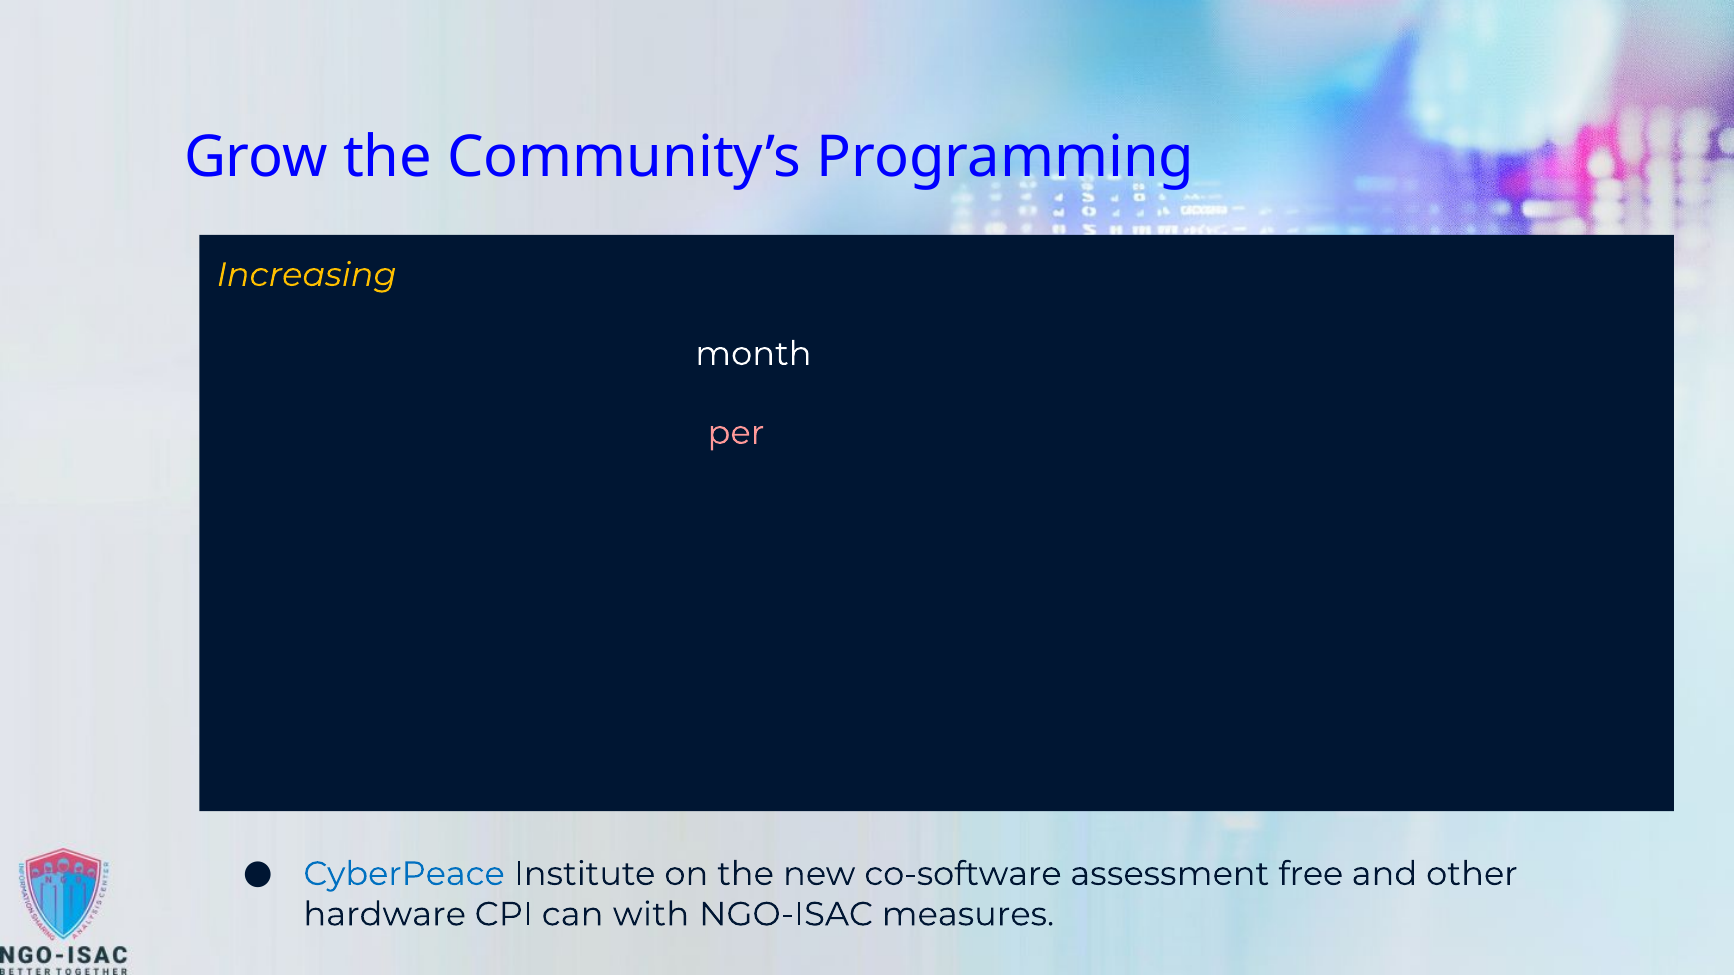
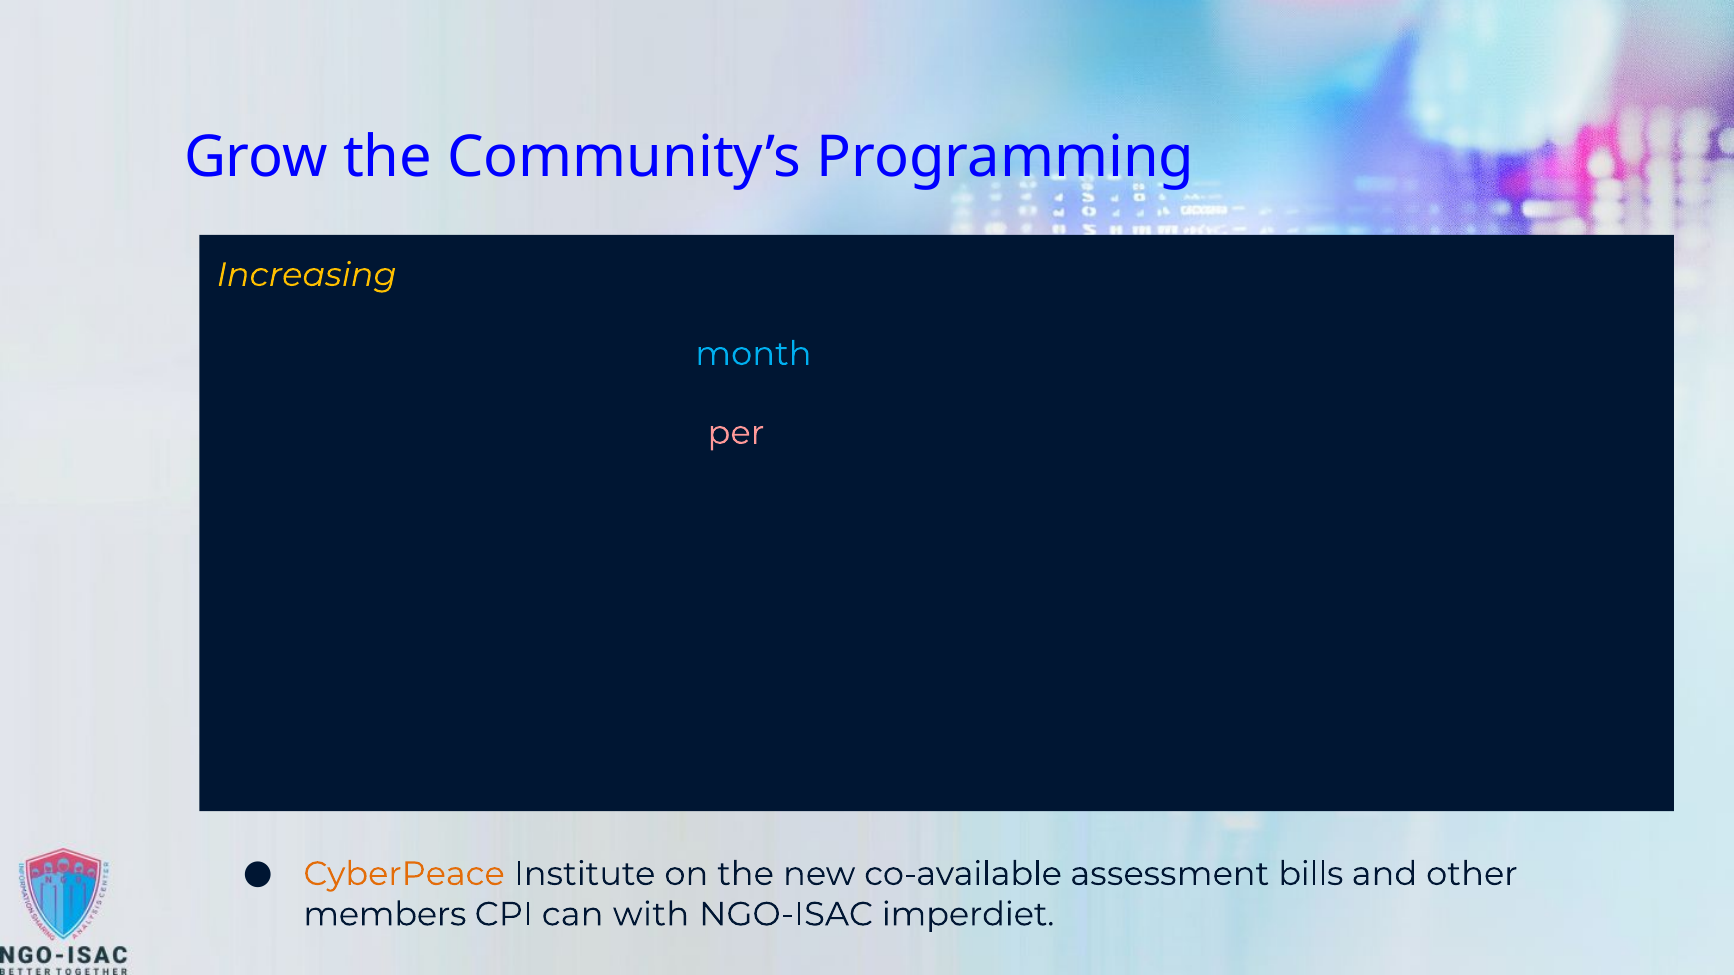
month colour: white -> light blue
CyberPeace colour: blue -> orange
co-software: co-software -> co-available
assessment free: free -> bills
hardware at (385, 915): hardware -> members
measures: measures -> imperdiet
